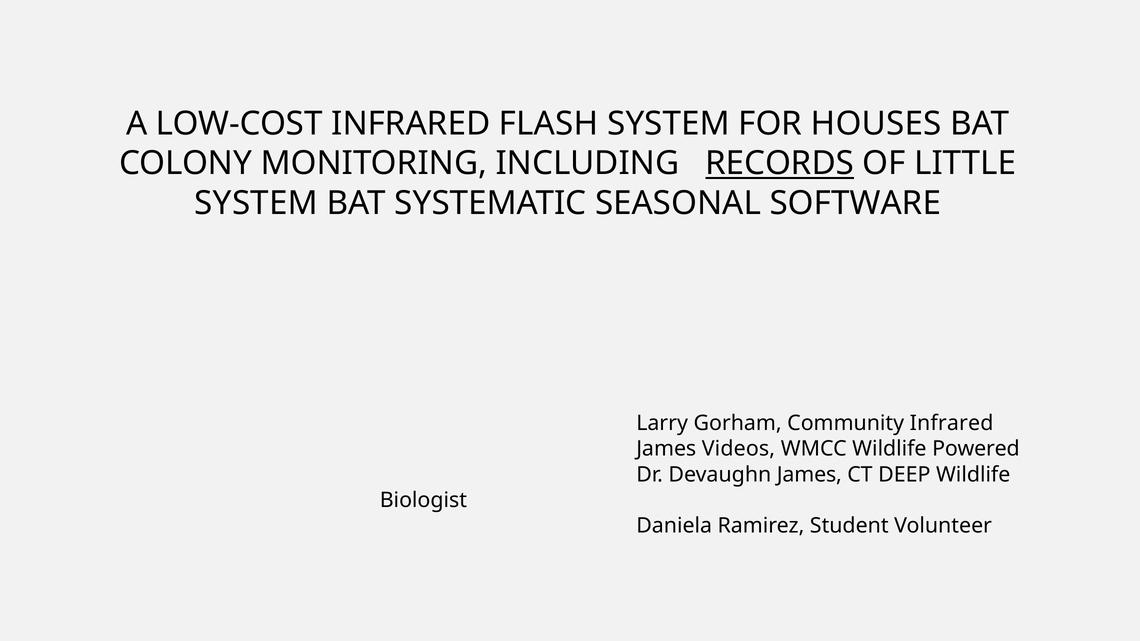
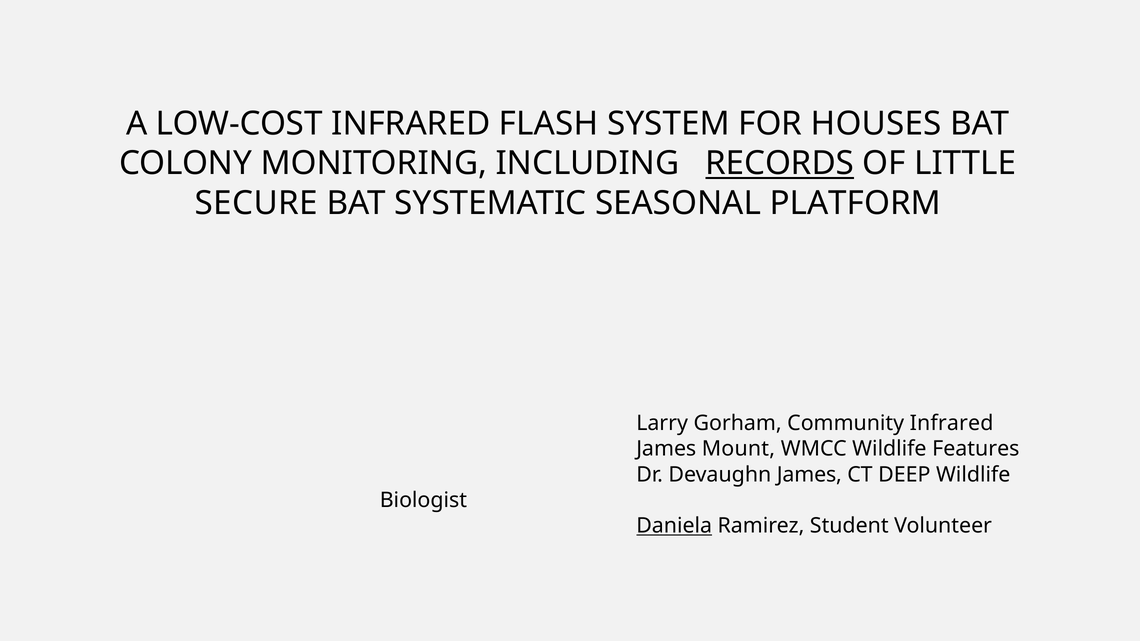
SYSTEM at (256, 203): SYSTEM -> SECURE
SOFTWARE: SOFTWARE -> PLATFORM
Videos: Videos -> Mount
Powered: Powered -> Features
Daniela underline: none -> present
